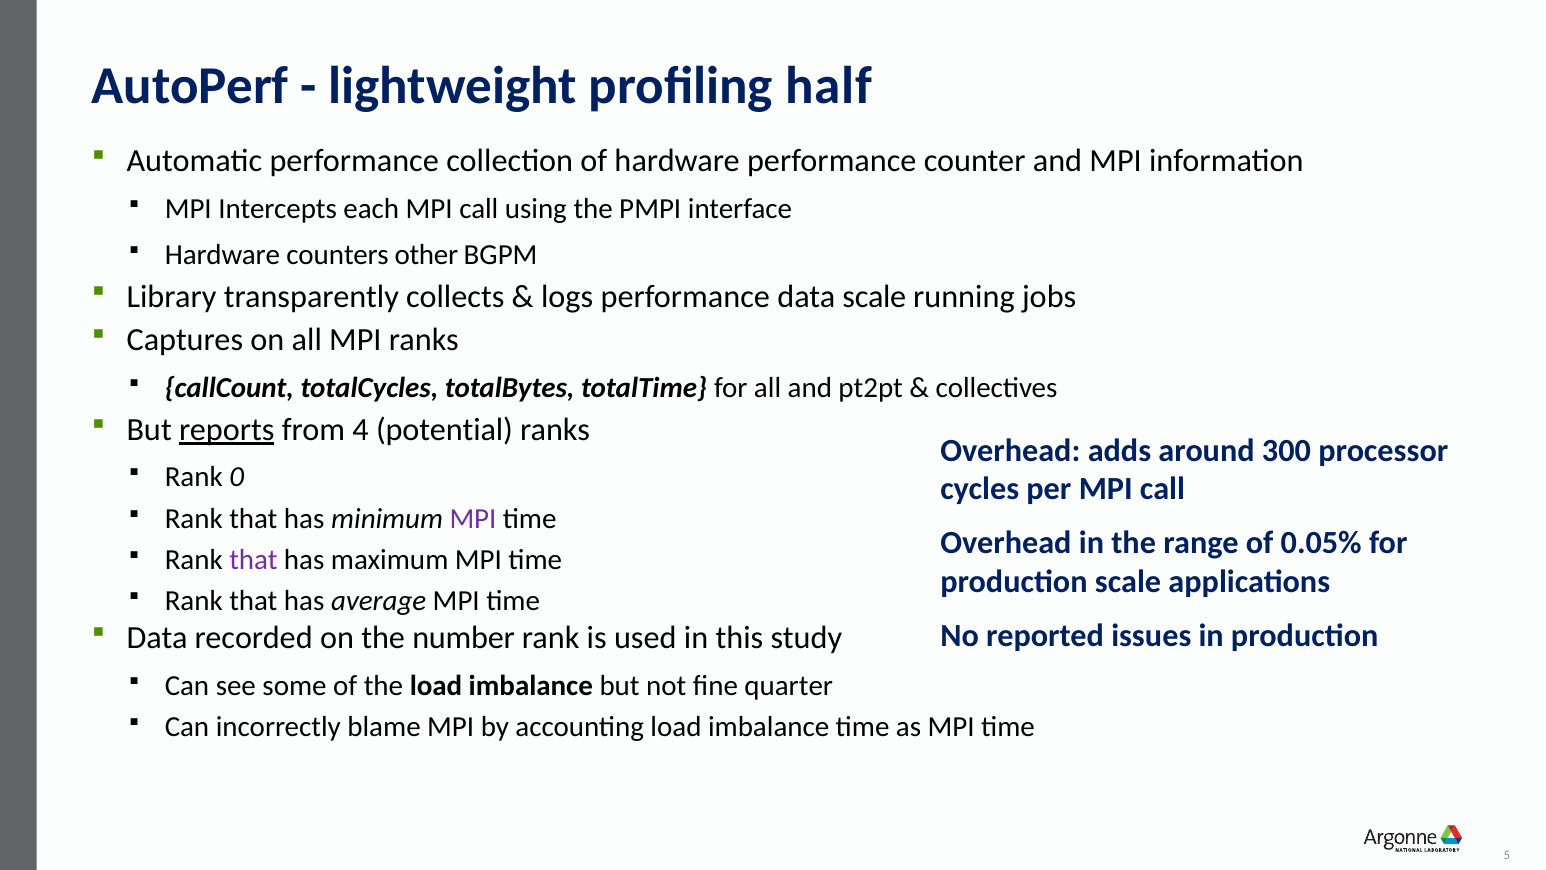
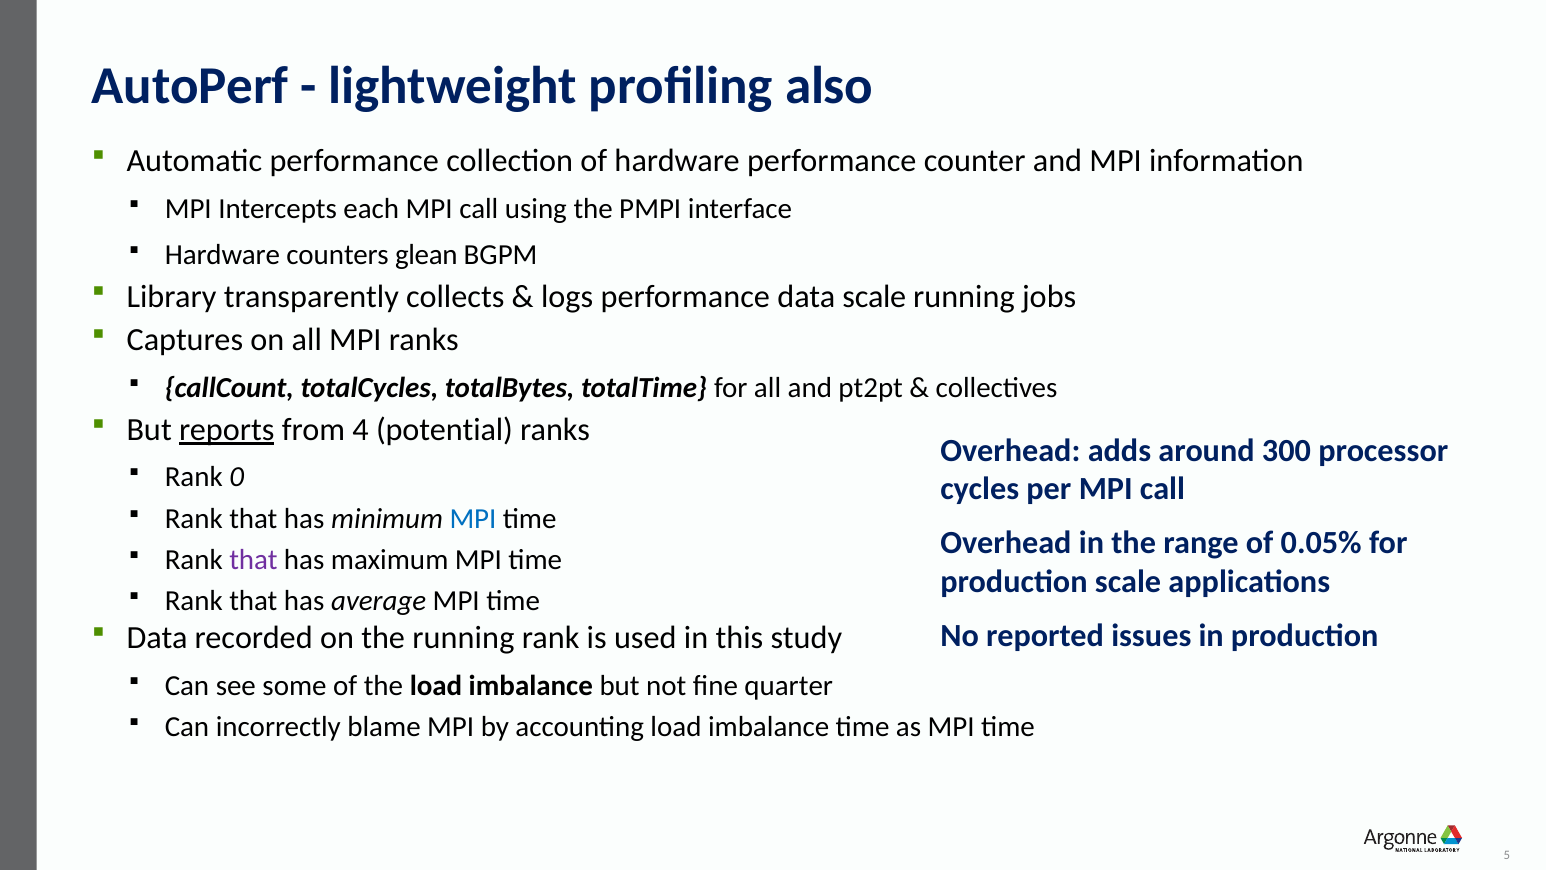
half: half -> also
other: other -> glean
MPI at (473, 518) colour: purple -> blue
the number: number -> running
